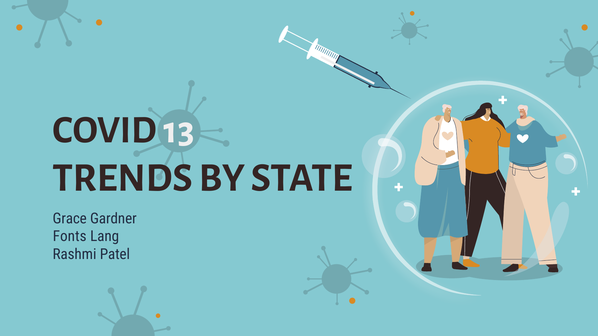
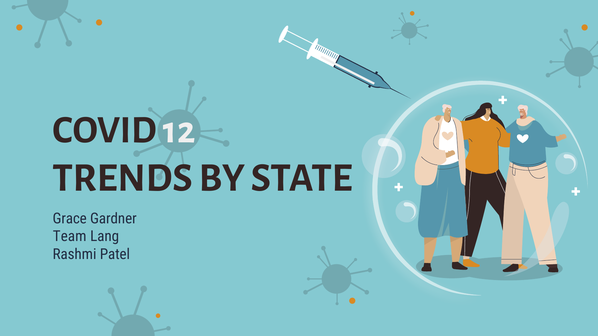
13: 13 -> 12
Fonts: Fonts -> Team
